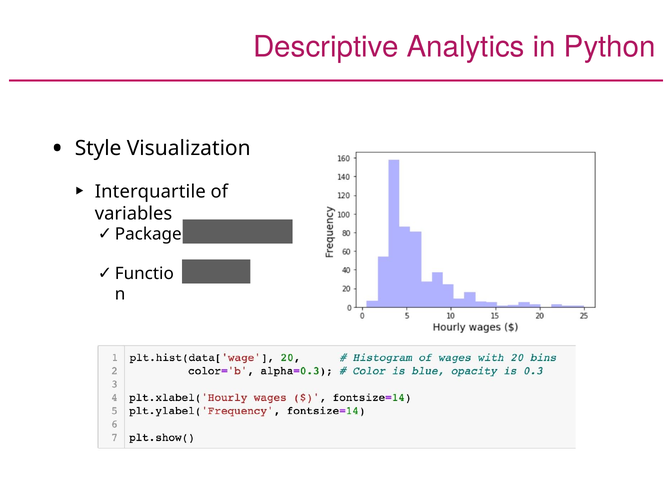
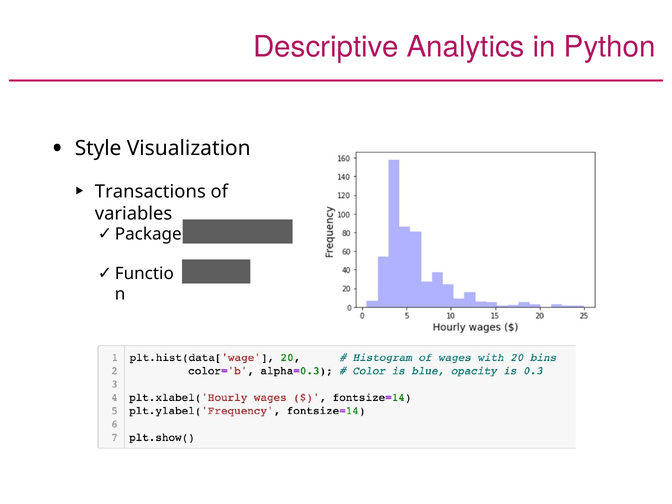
Interquartile: Interquartile -> Transactions
